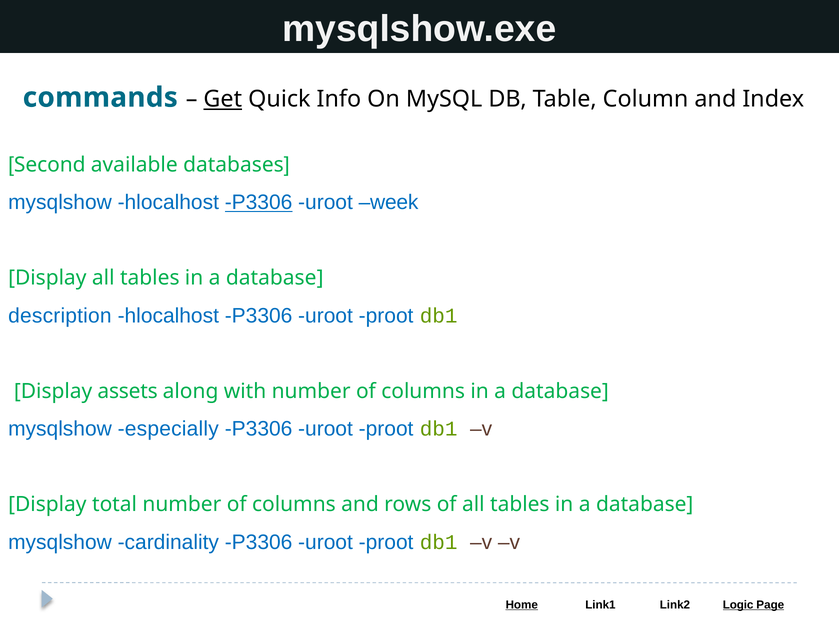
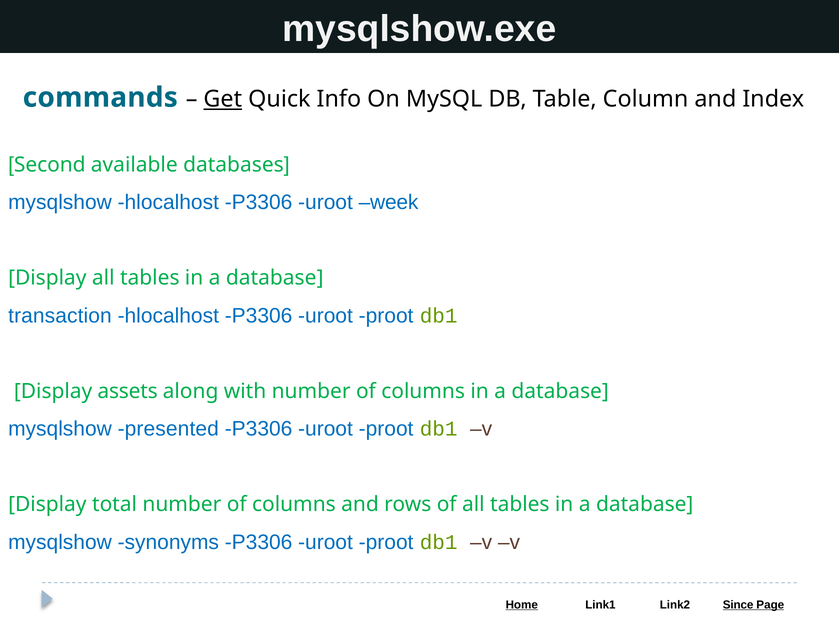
P3306 at (259, 203) underline: present -> none
description: description -> transaction
especially: especially -> presented
cardinality: cardinality -> synonyms
Logic: Logic -> Since
